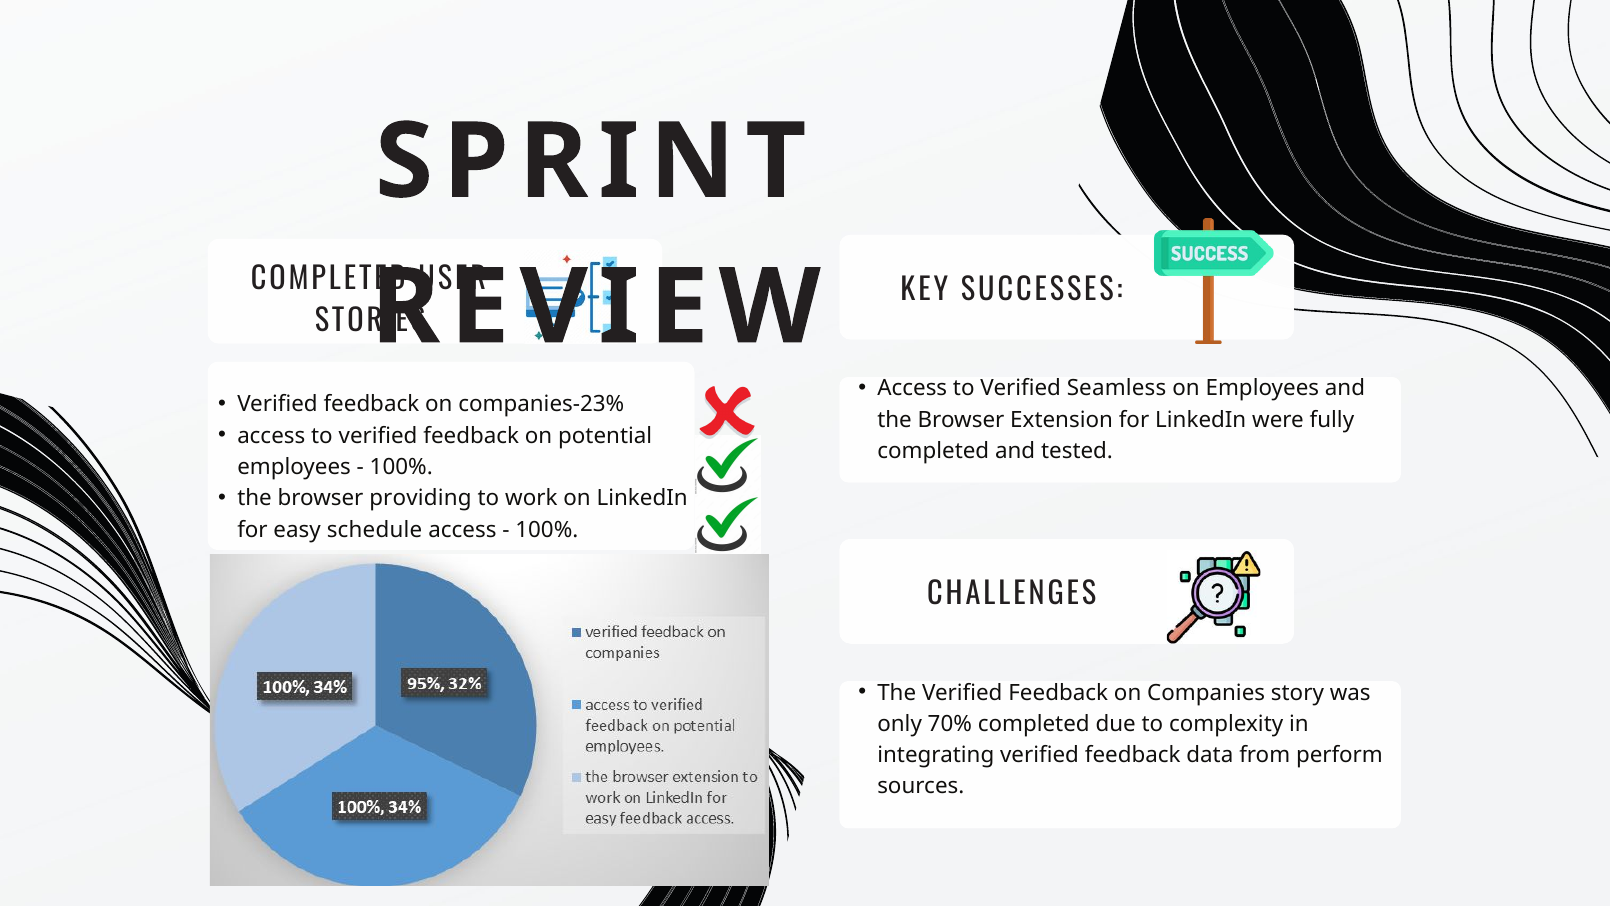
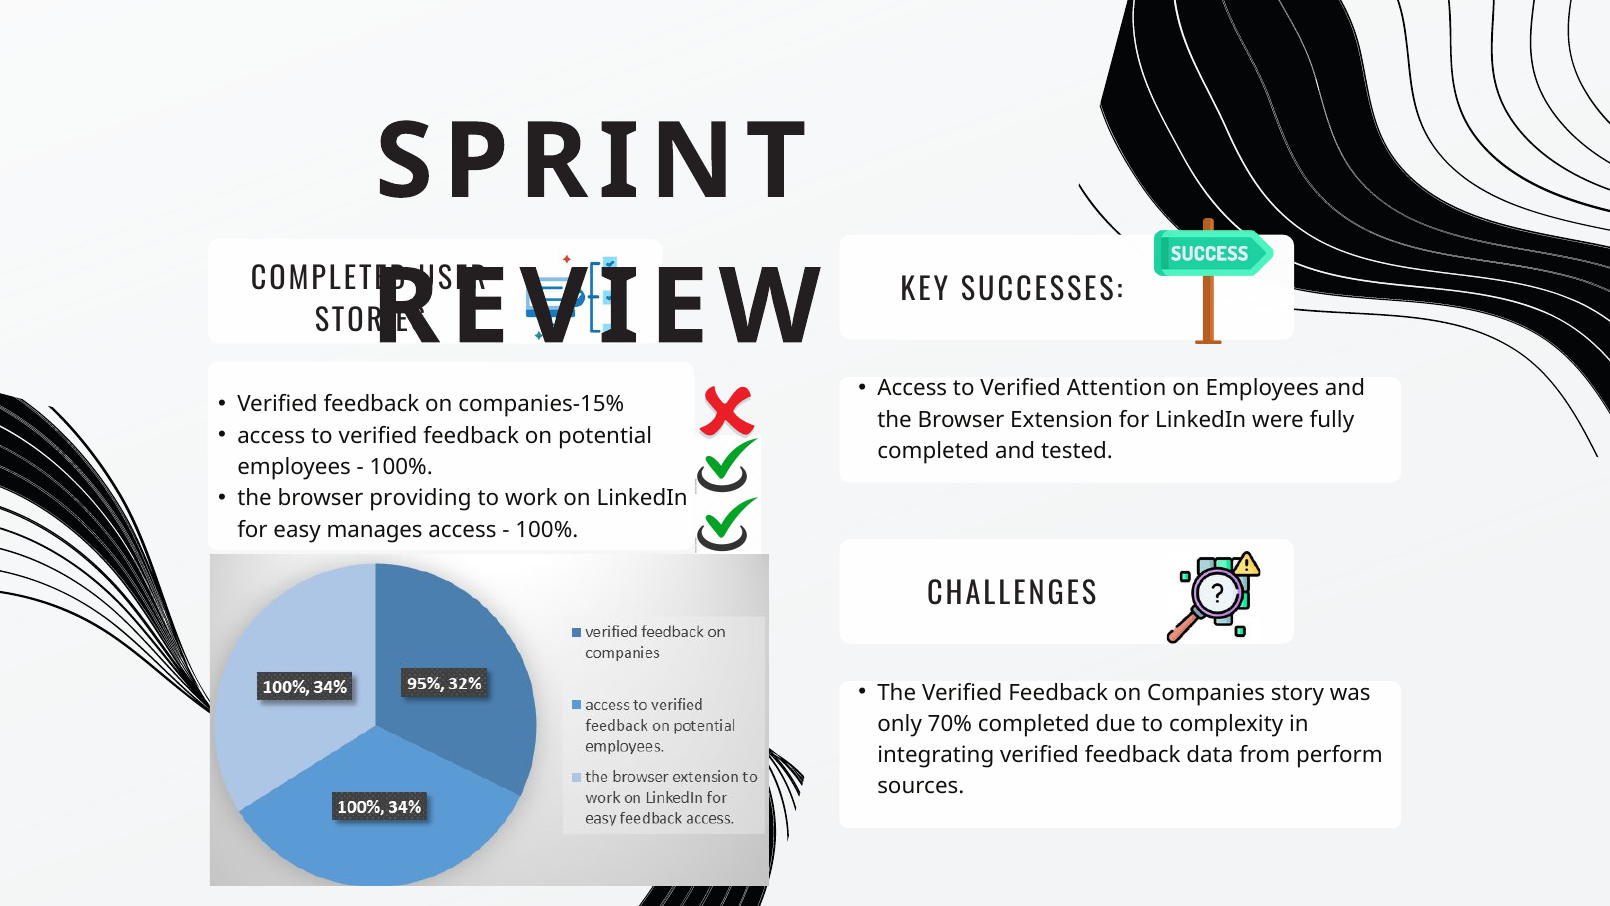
Seamless: Seamless -> Attention
companies-23%: companies-23% -> companies-15%
schedule: schedule -> manages
